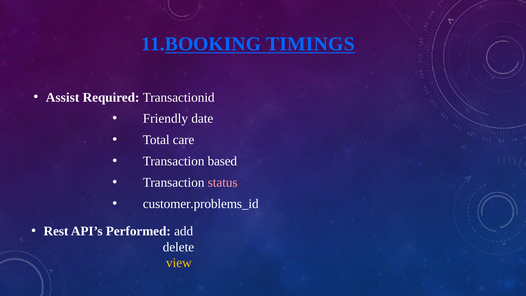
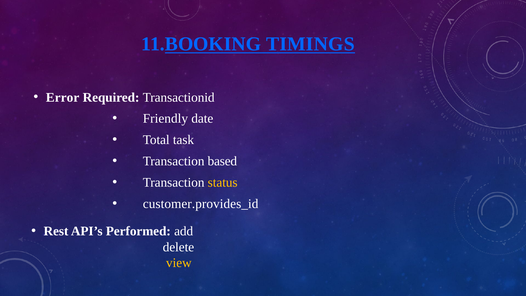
Assist: Assist -> Error
care: care -> task
status colour: pink -> yellow
customer.problems_id: customer.problems_id -> customer.provides_id
